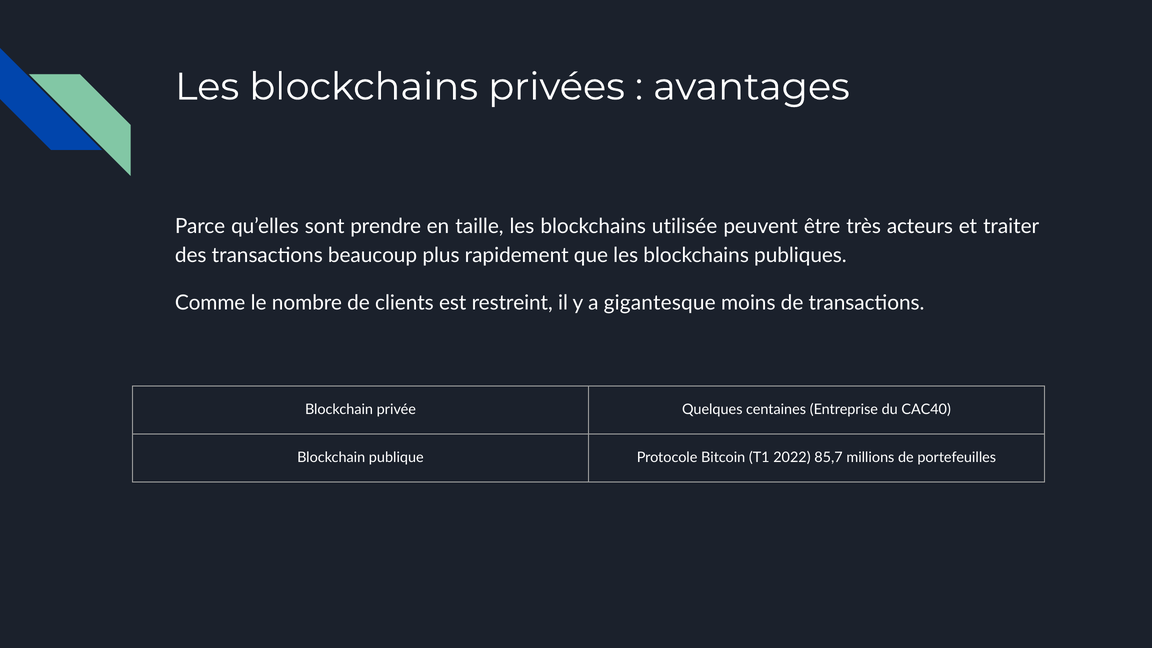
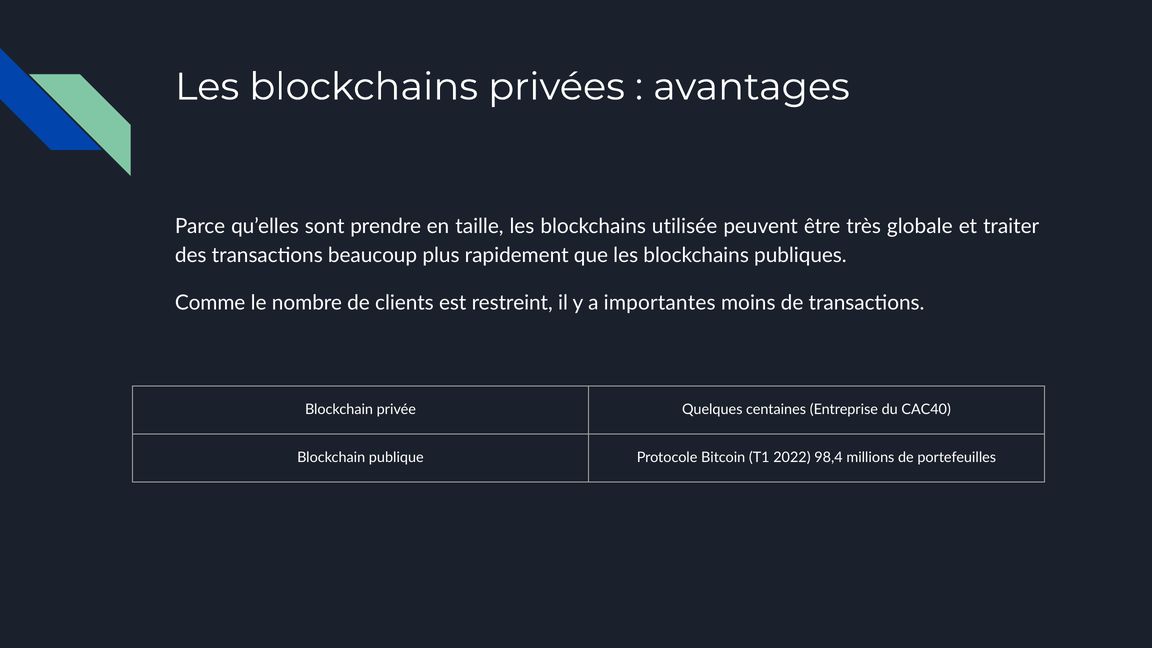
acteurs: acteurs -> globale
gigantesque: gigantesque -> importantes
85,7: 85,7 -> 98,4
